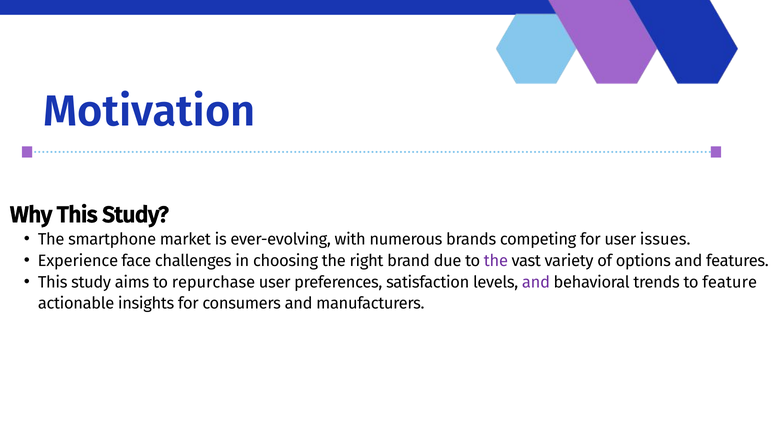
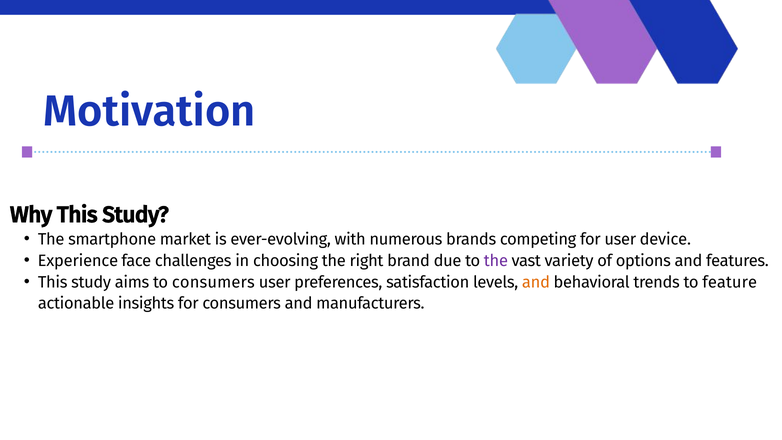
issues: issues -> device
to repurchase: repurchase -> consumers
and at (536, 282) colour: purple -> orange
